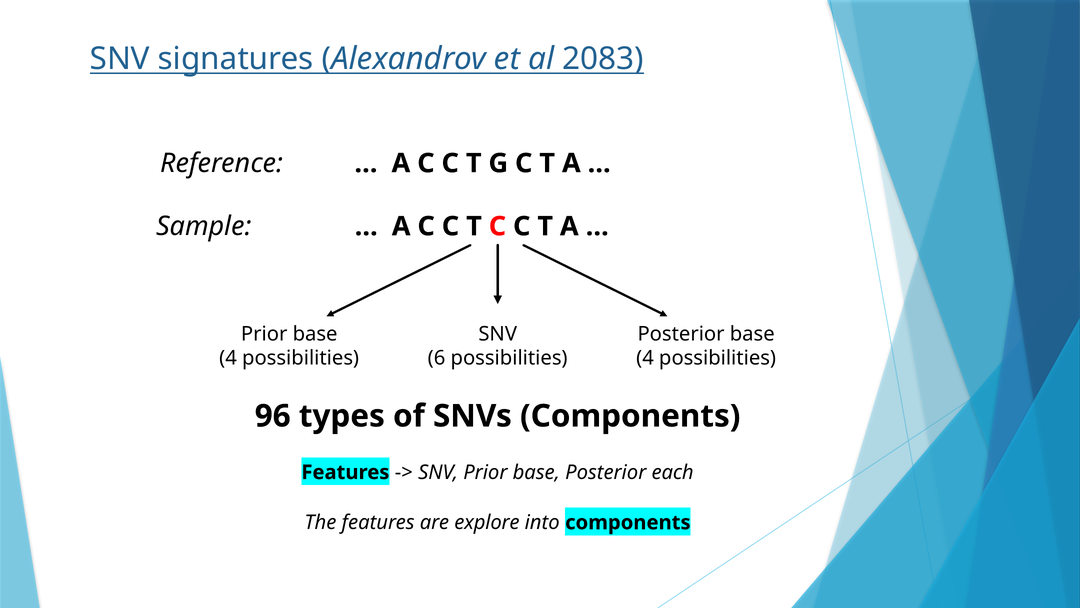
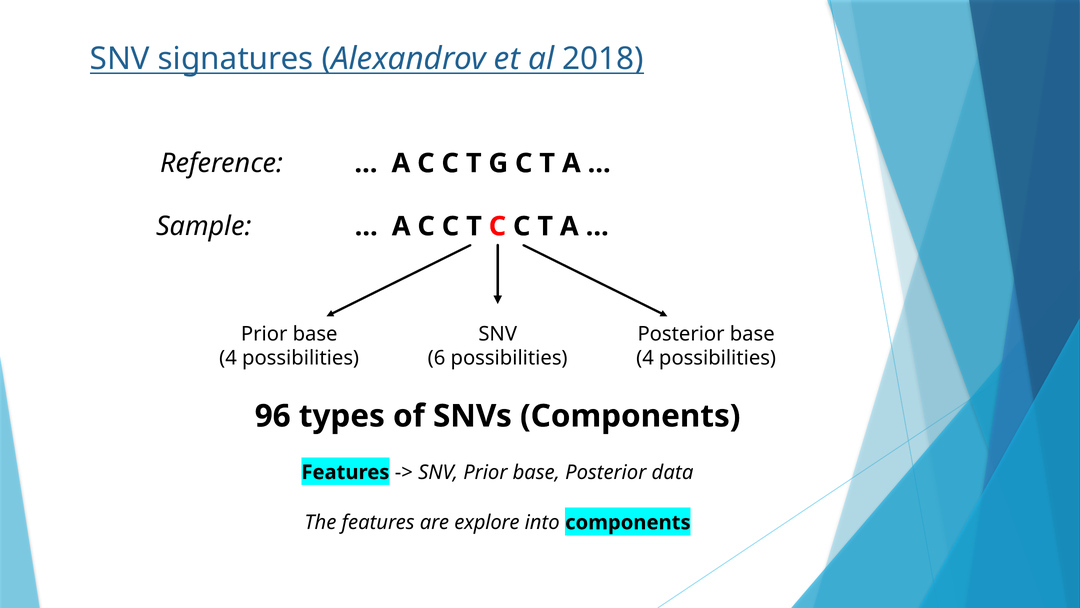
2083: 2083 -> 2018
each: each -> data
